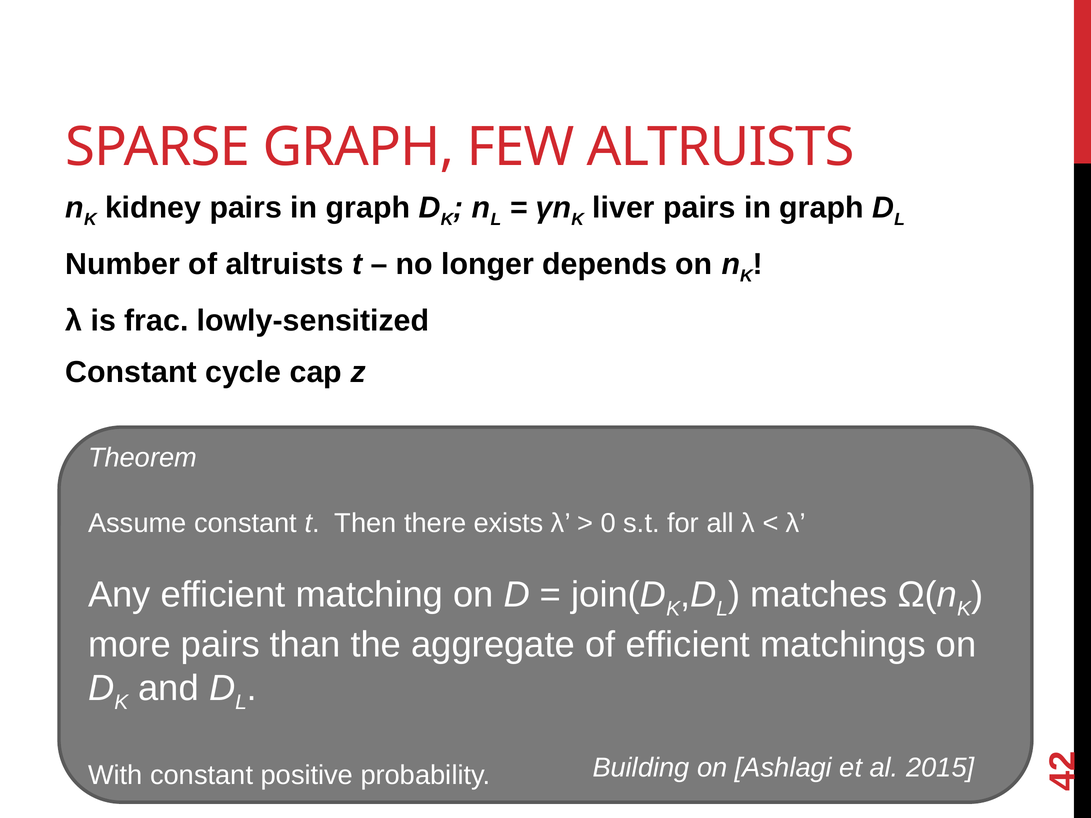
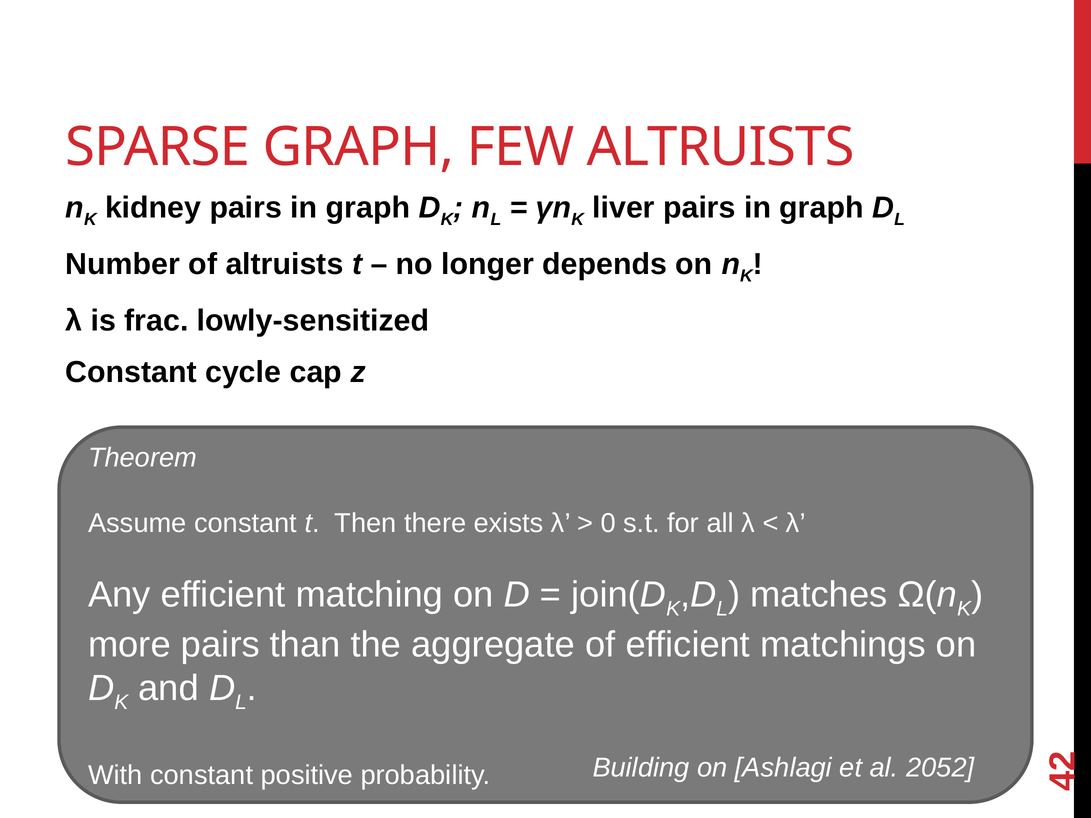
2015: 2015 -> 2052
